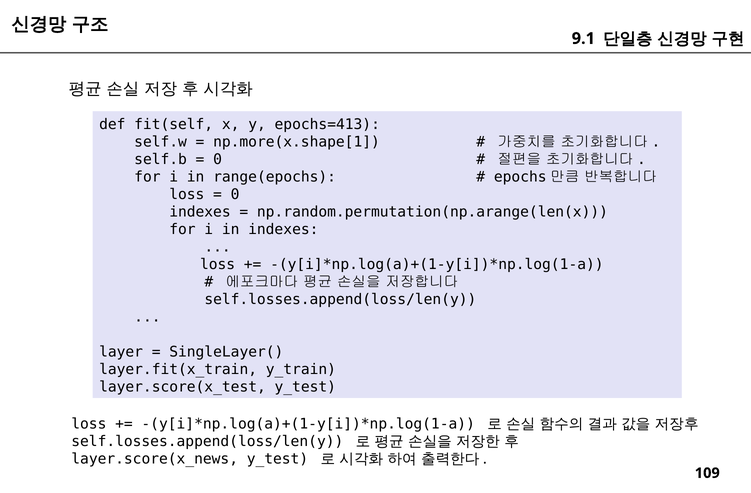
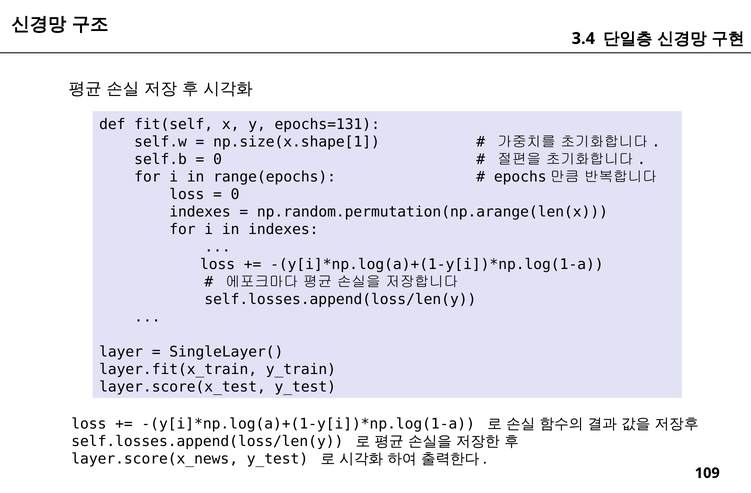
9.1: 9.1 -> 3.4
epochs=413: epochs=413 -> epochs=131
np.more(x.shape[1: np.more(x.shape[1 -> np.size(x.shape[1
